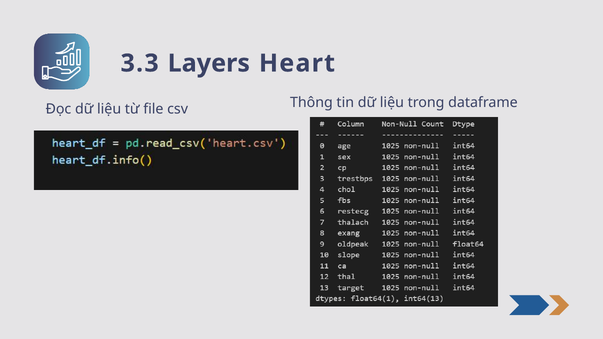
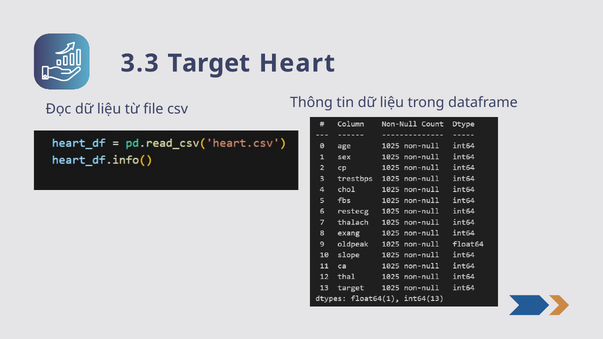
Layers: Layers -> Target
